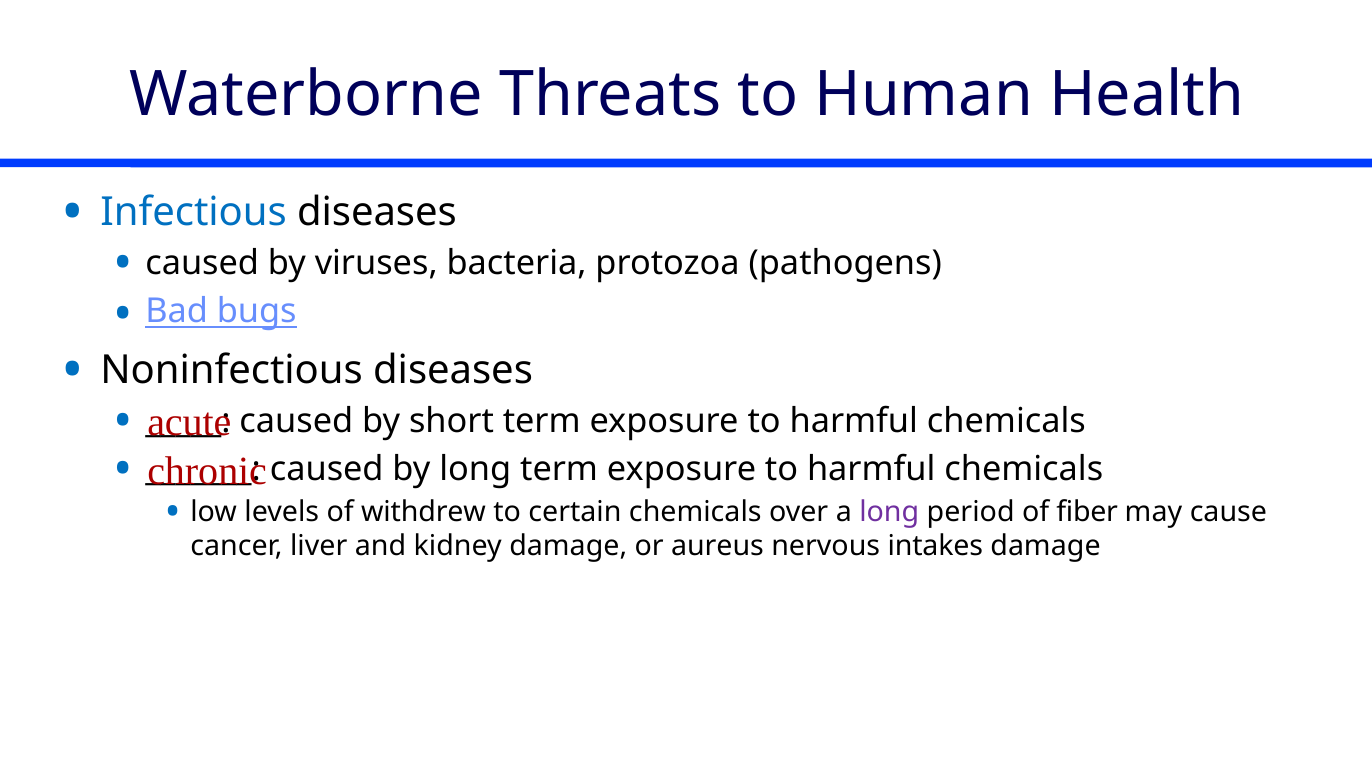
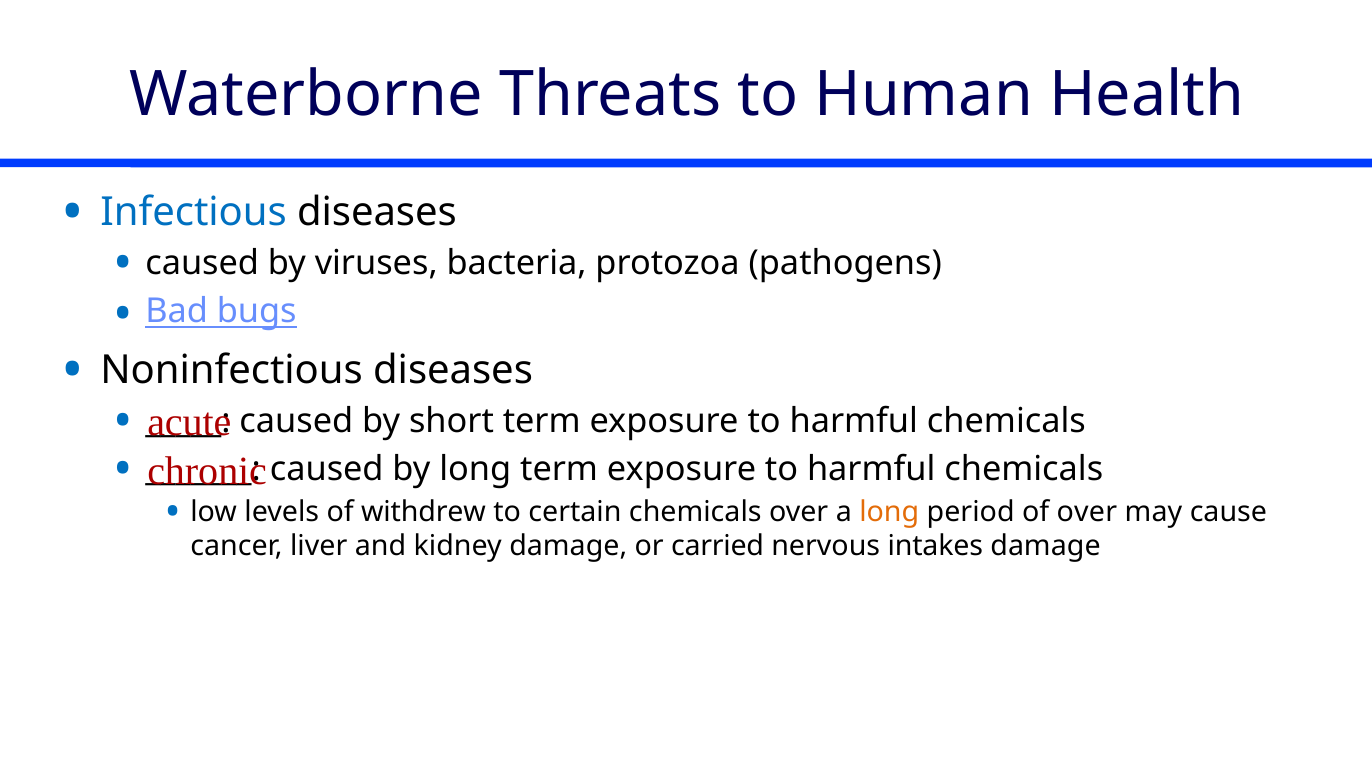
long at (889, 512) colour: purple -> orange
of fiber: fiber -> over
aureus: aureus -> carried
